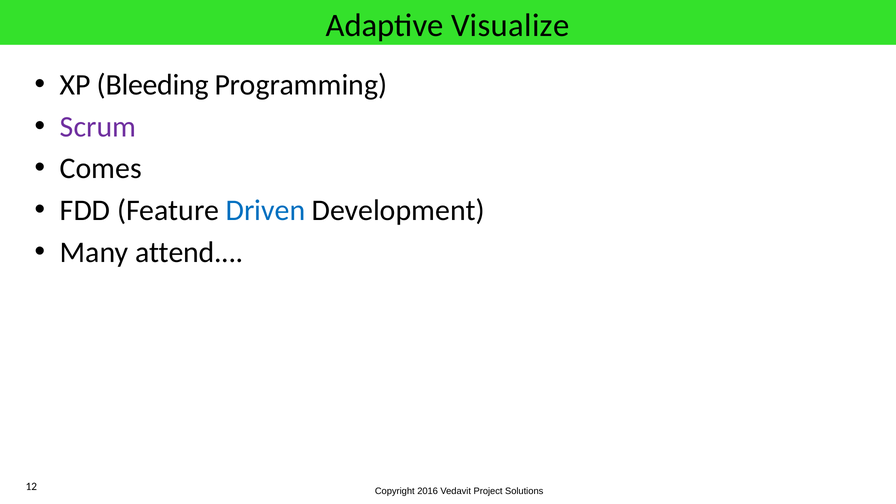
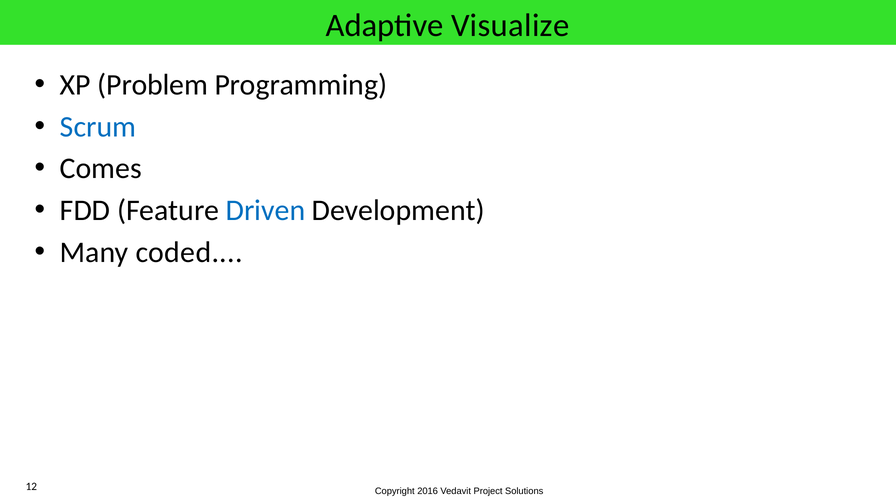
Bleeding: Bleeding -> Problem
Scrum colour: purple -> blue
attend: attend -> coded
